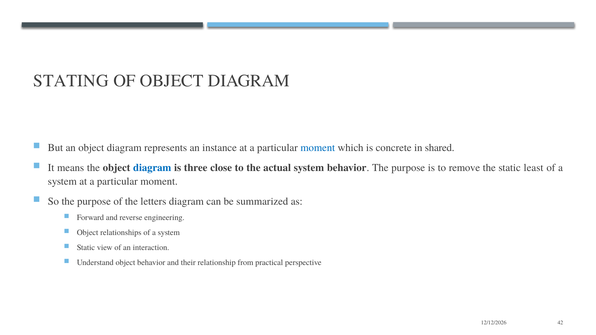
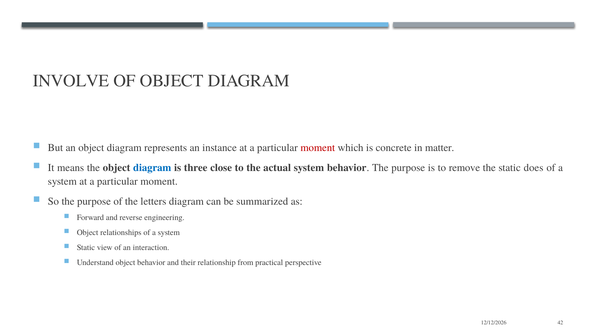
STATING: STATING -> INVOLVE
moment at (318, 148) colour: blue -> red
shared: shared -> matter
least: least -> does
